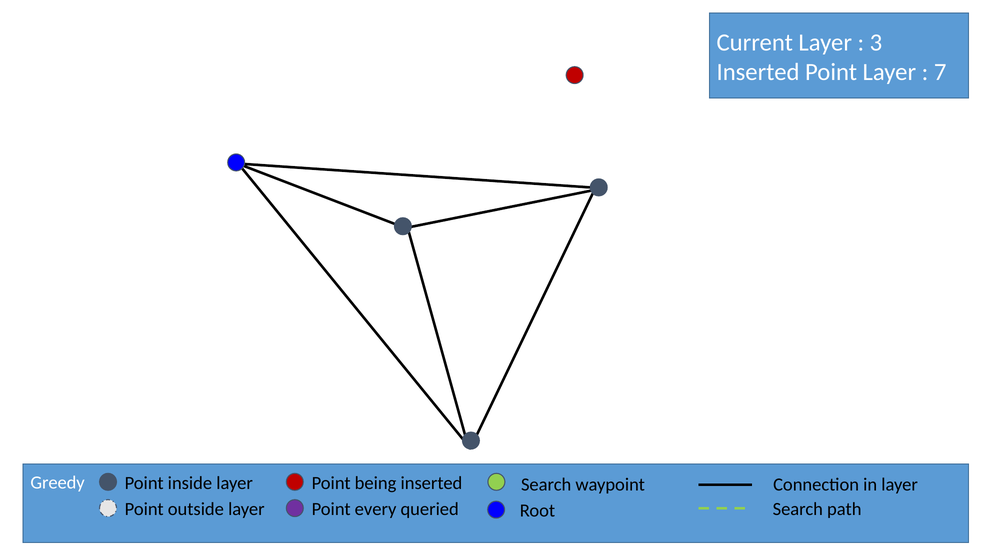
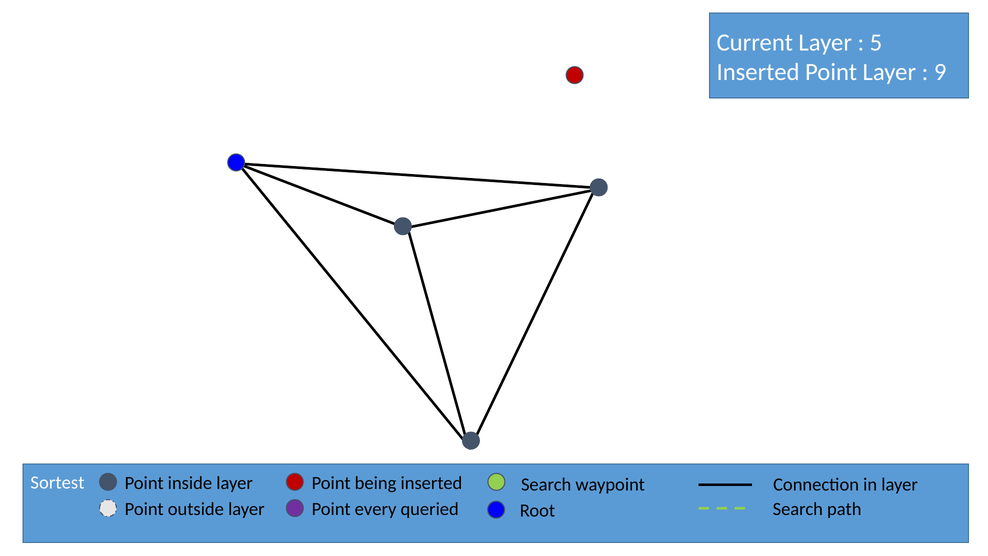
3: 3 -> 5
7: 7 -> 9
Greedy: Greedy -> Sortest
